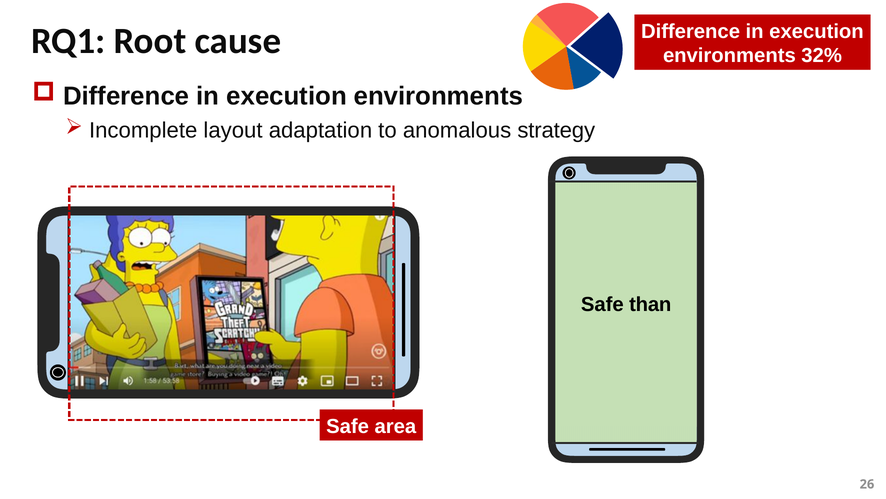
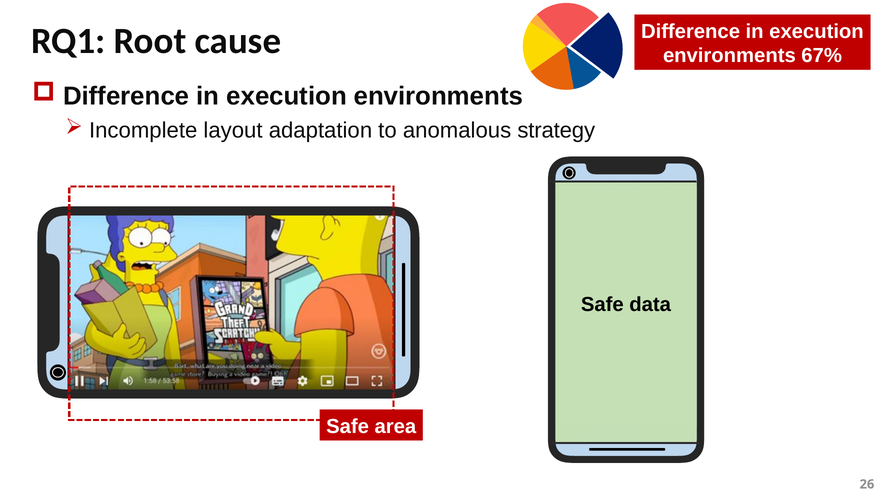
32%: 32% -> 67%
than: than -> data
